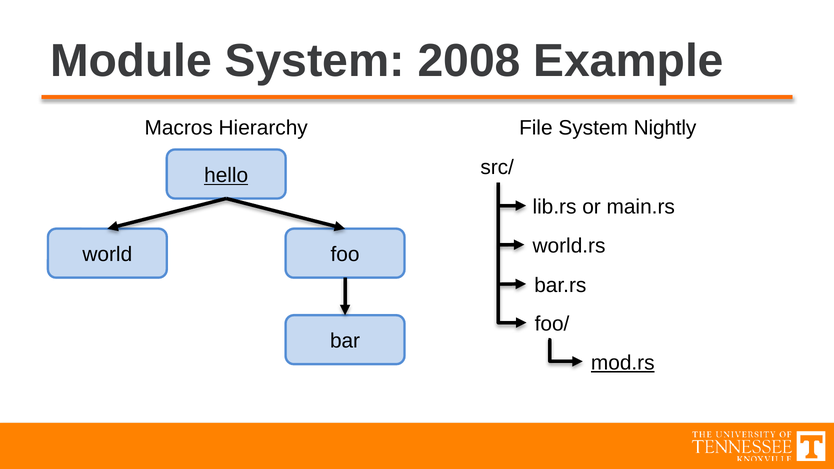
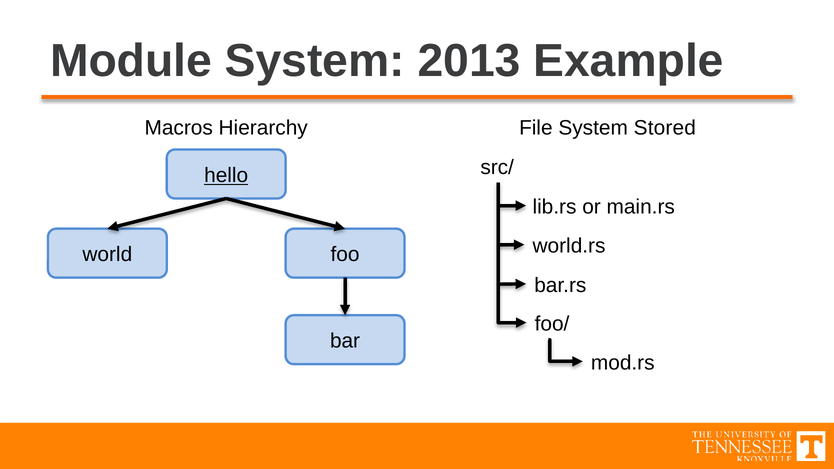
2008: 2008 -> 2013
Nightly: Nightly -> Stored
mod.rs underline: present -> none
